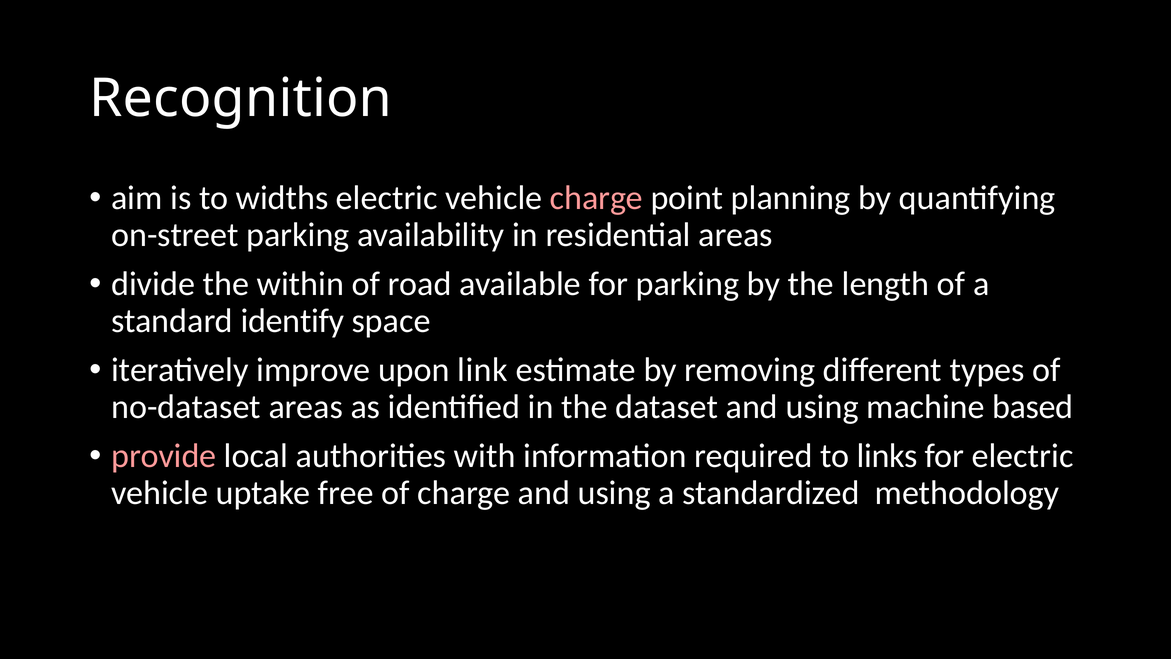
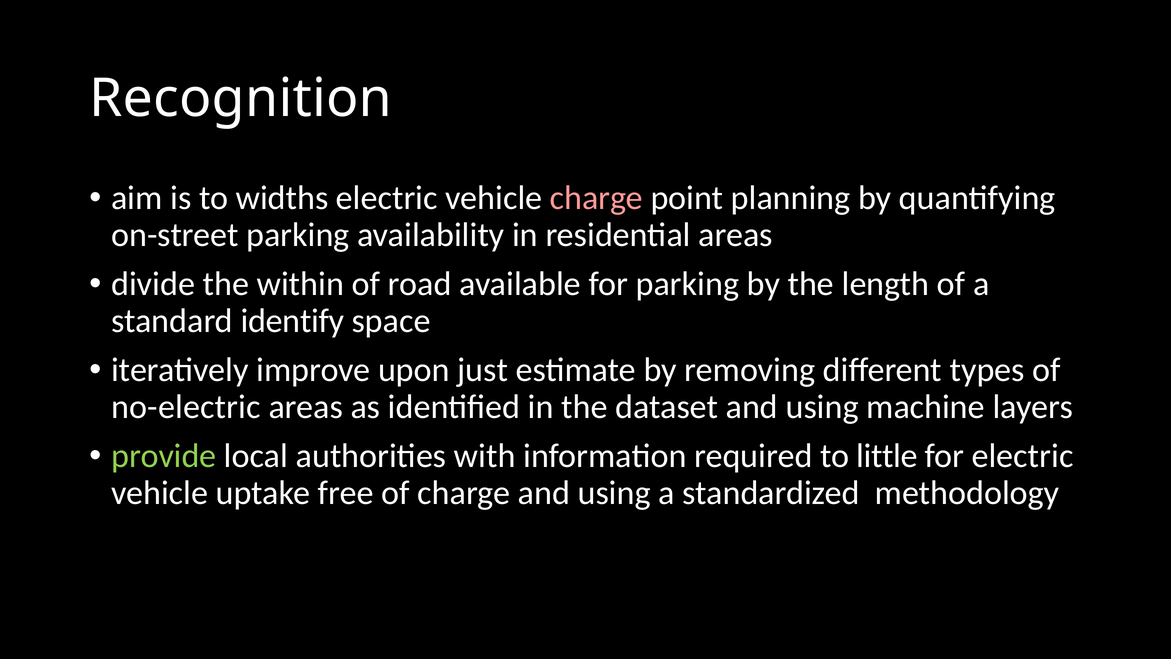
link: link -> just
no-dataset: no-dataset -> no-electric
based: based -> layers
provide colour: pink -> light green
links: links -> little
